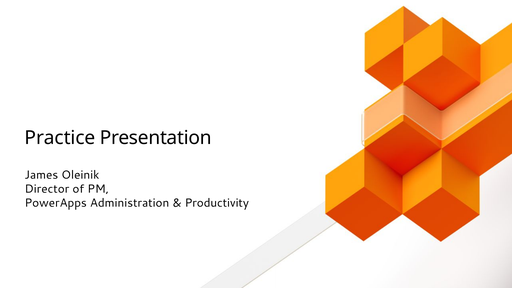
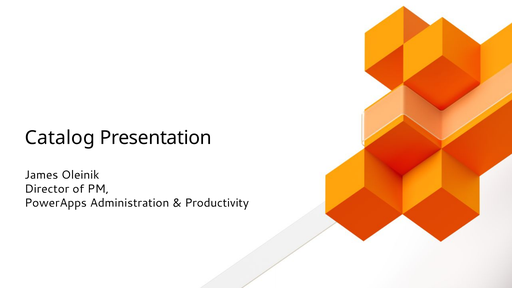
Practice: Practice -> Catalog
